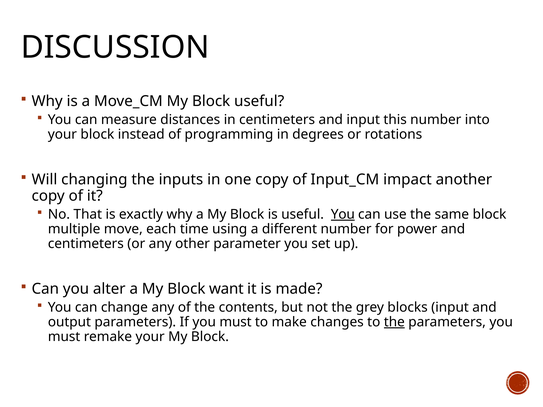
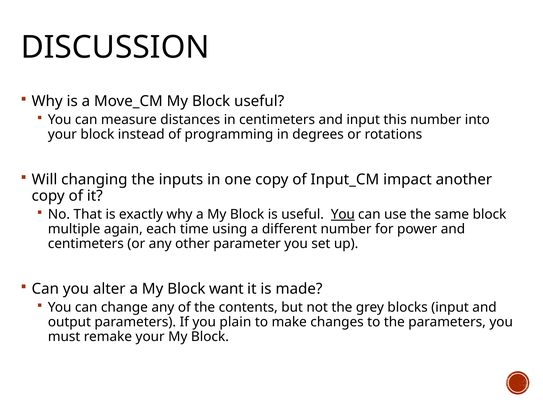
move: move -> again
If you must: must -> plain
the at (394, 322) underline: present -> none
